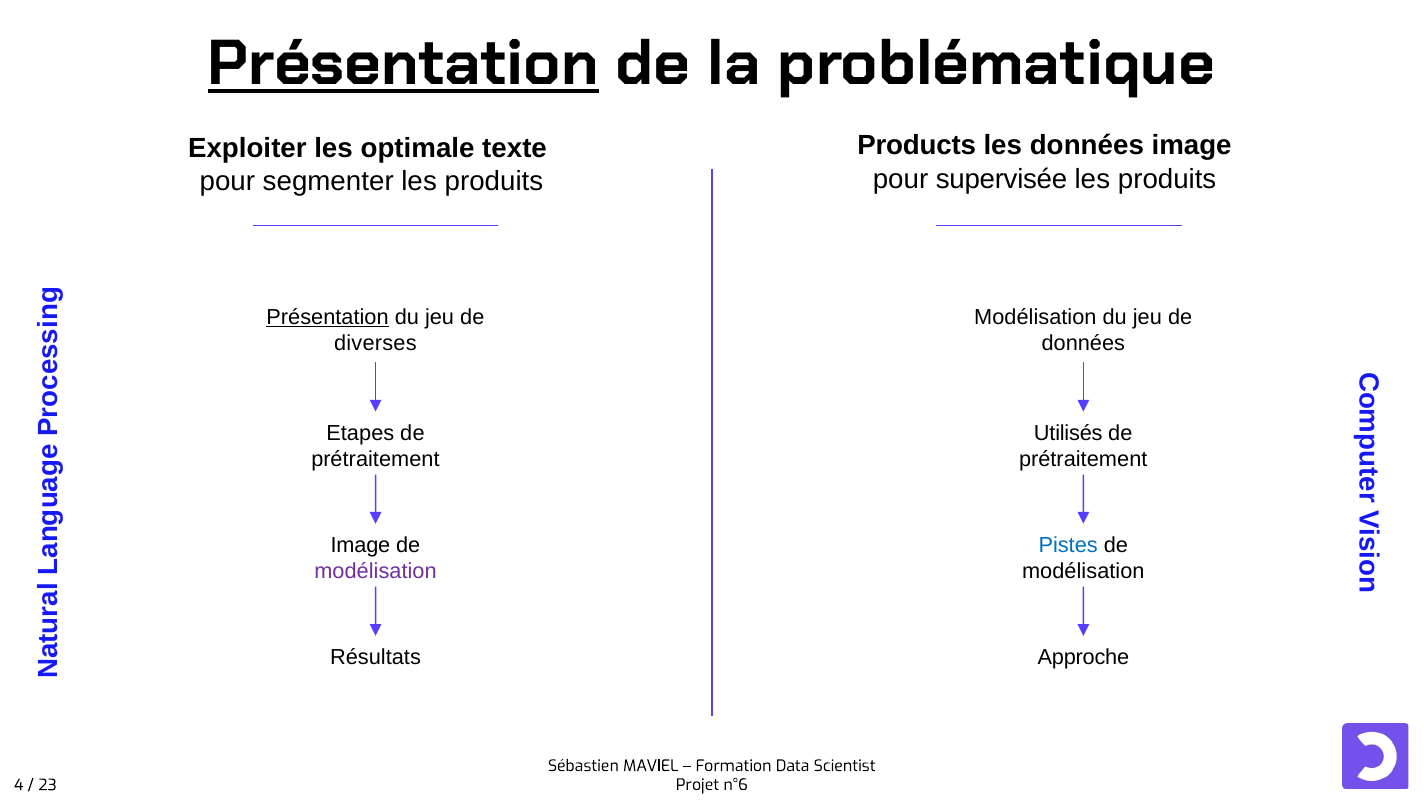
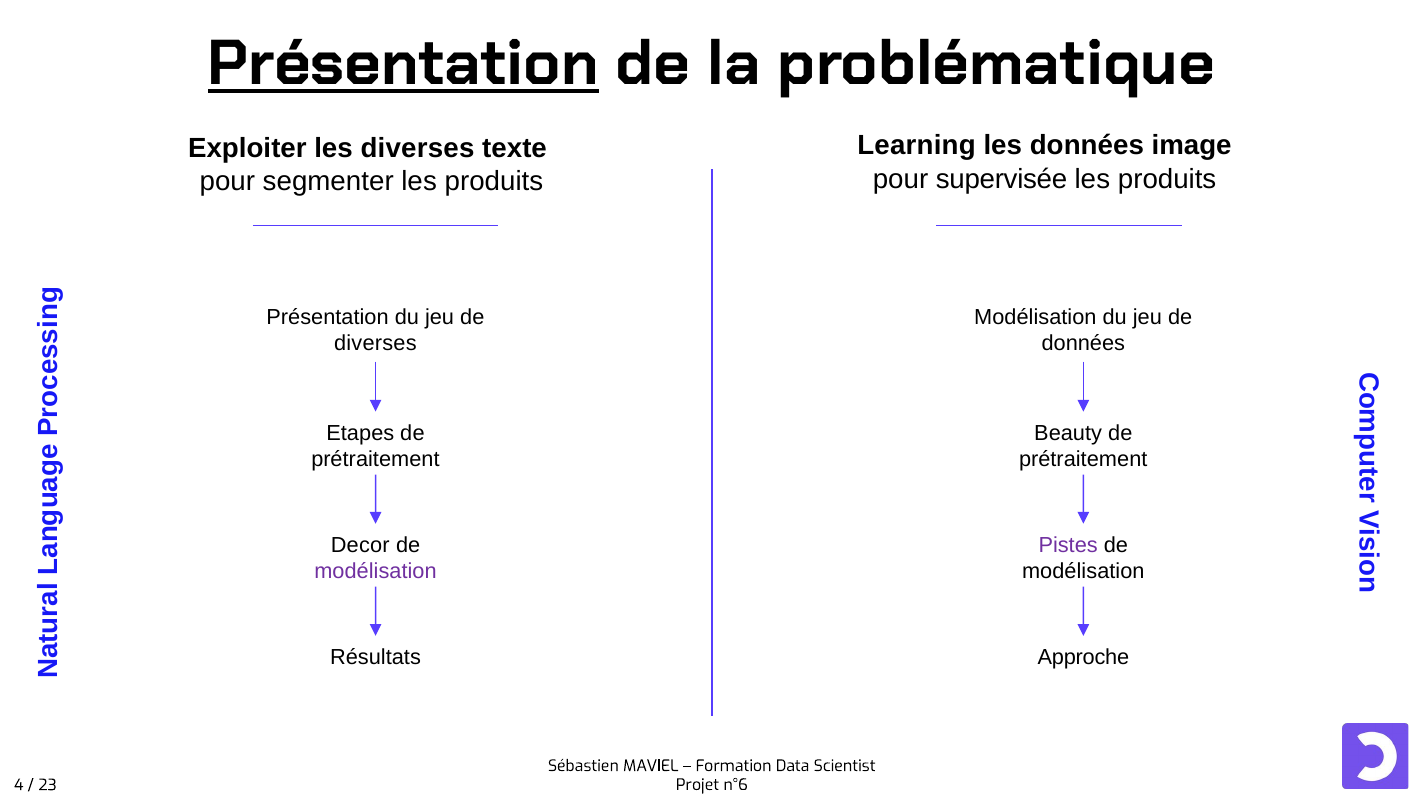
Products: Products -> Learning
les optimale: optimale -> diverses
Présentation at (328, 317) underline: present -> none
Utilisés: Utilisés -> Beauty
Image at (360, 545): Image -> Decor
Pistes colour: blue -> purple
